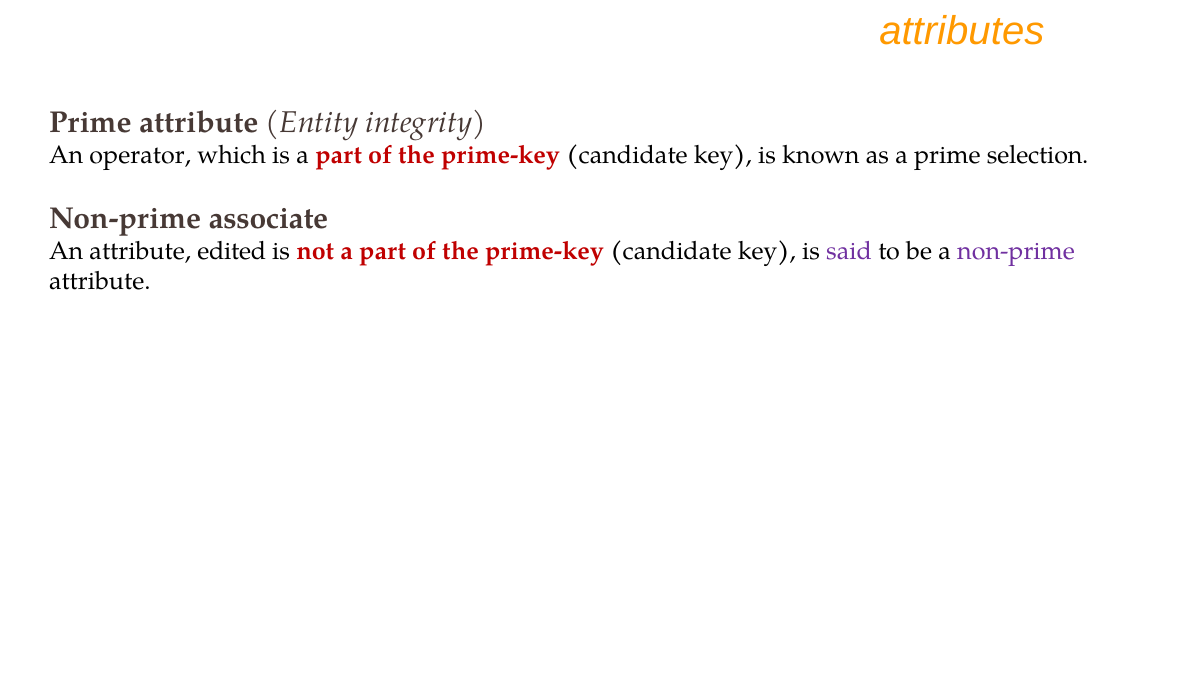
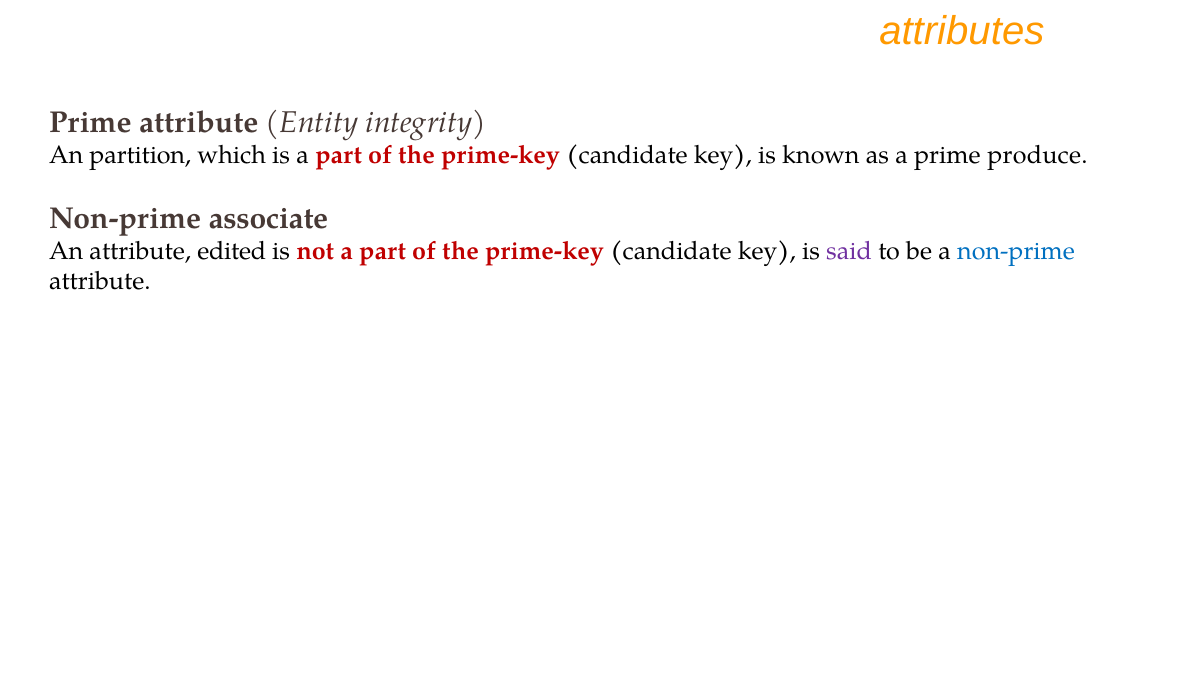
operator: operator -> partition
selection: selection -> produce
non-prime at (1016, 252) colour: purple -> blue
